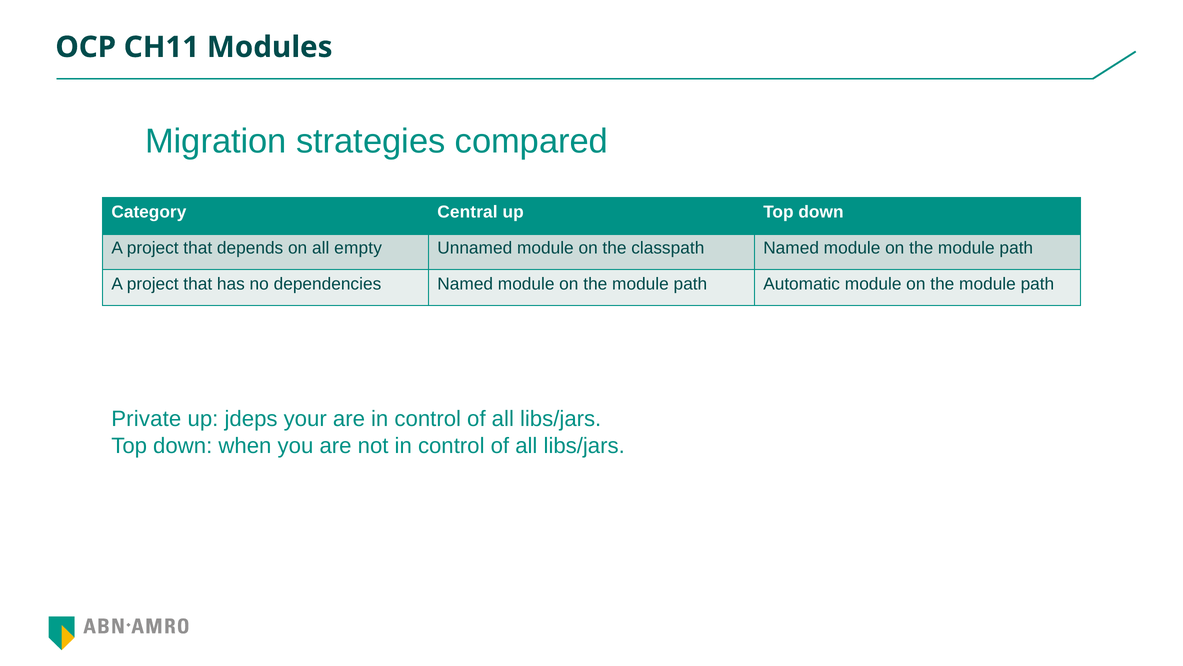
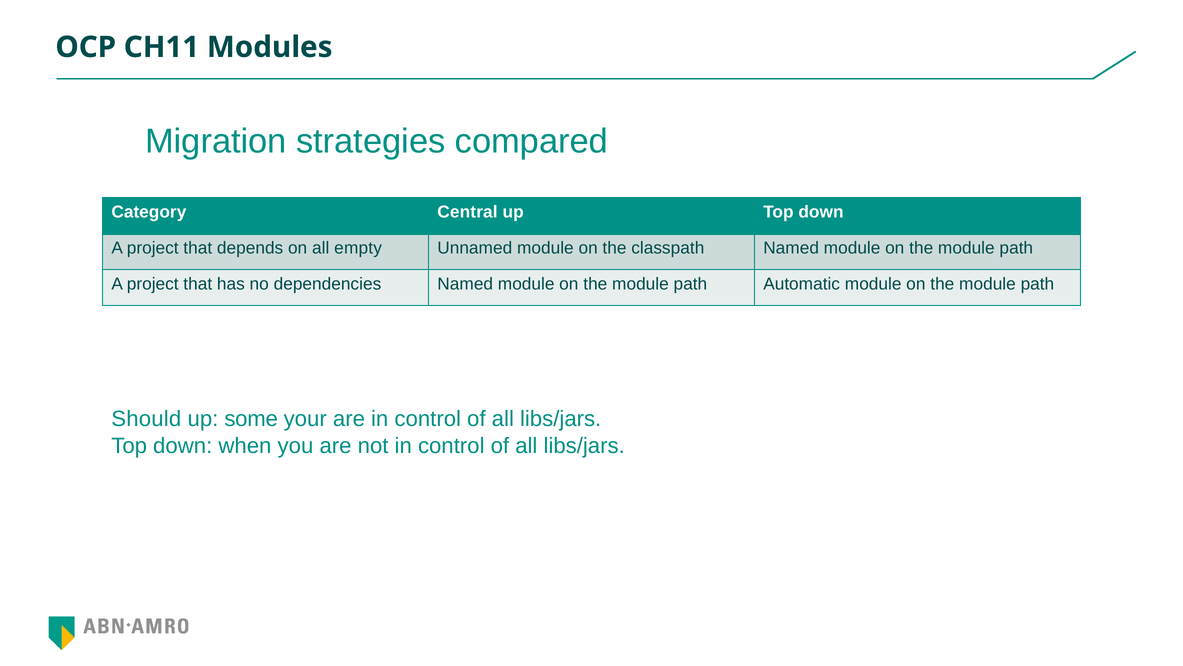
Private: Private -> Should
jdeps: jdeps -> some
